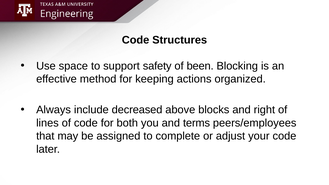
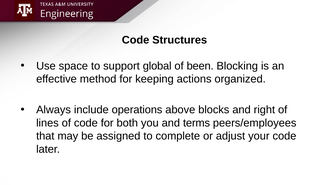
safety: safety -> global
decreased: decreased -> operations
